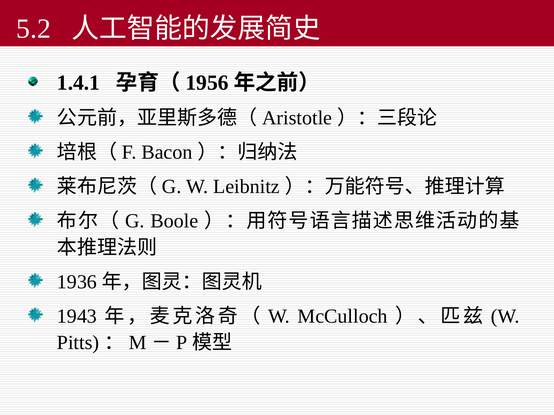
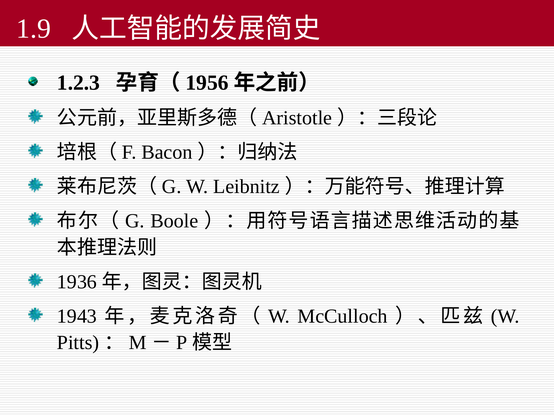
5.2: 5.2 -> 1.9
1.4.1: 1.4.1 -> 1.2.3
